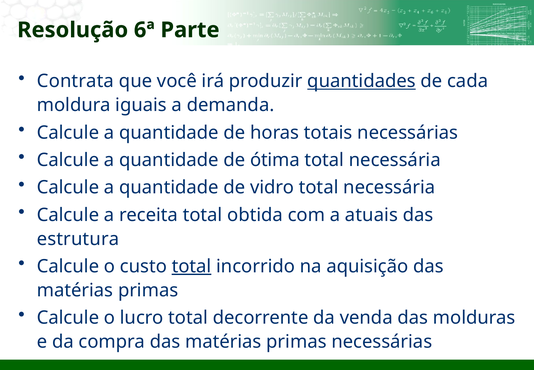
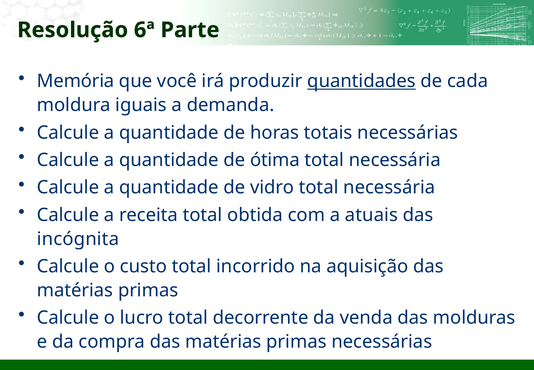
Contrata: Contrata -> Memória
estrutura: estrutura -> incógnita
total at (192, 266) underline: present -> none
